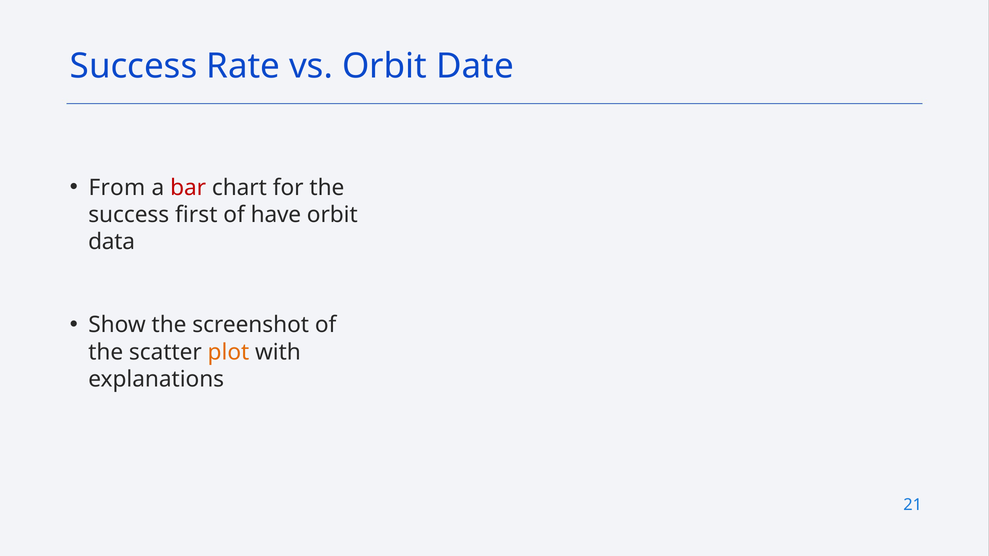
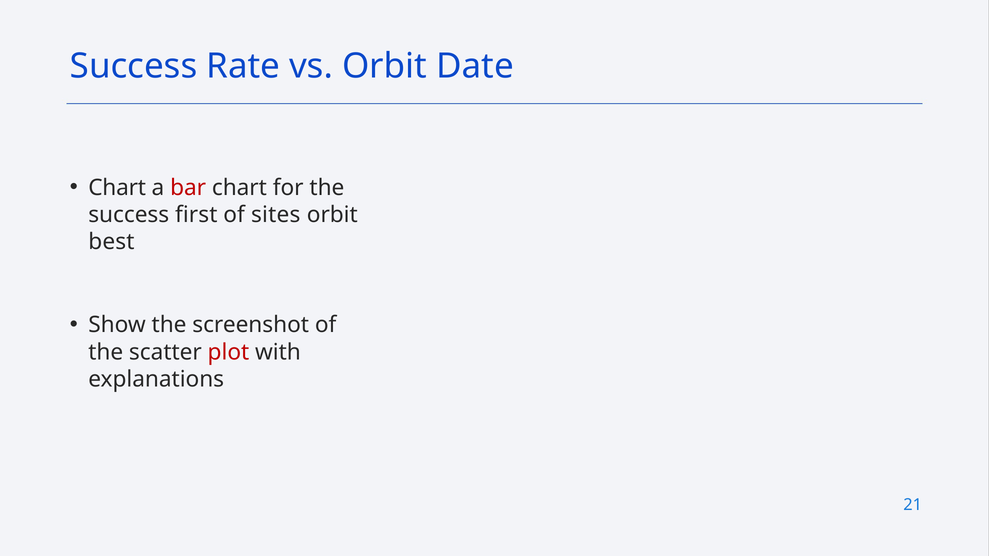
From at (117, 188): From -> Chart
have: have -> sites
data: data -> best
plot colour: orange -> red
